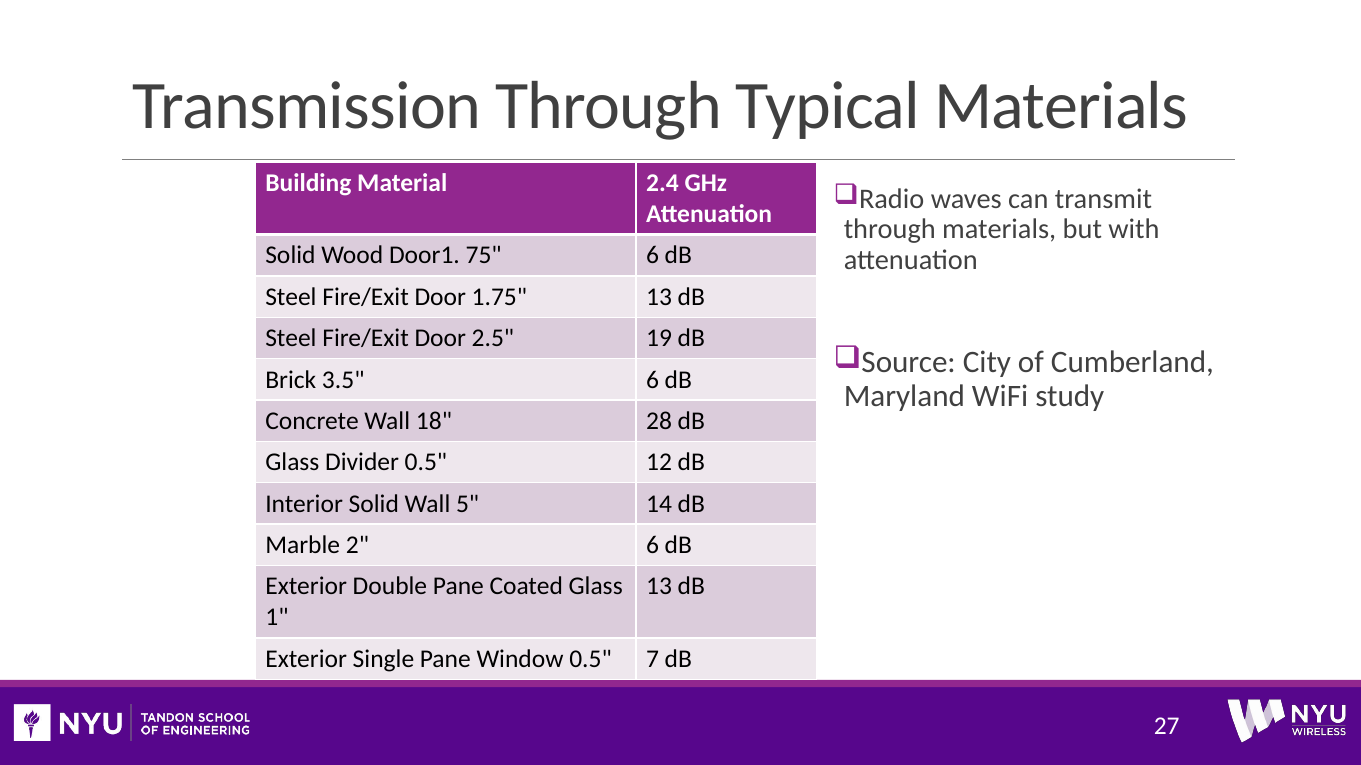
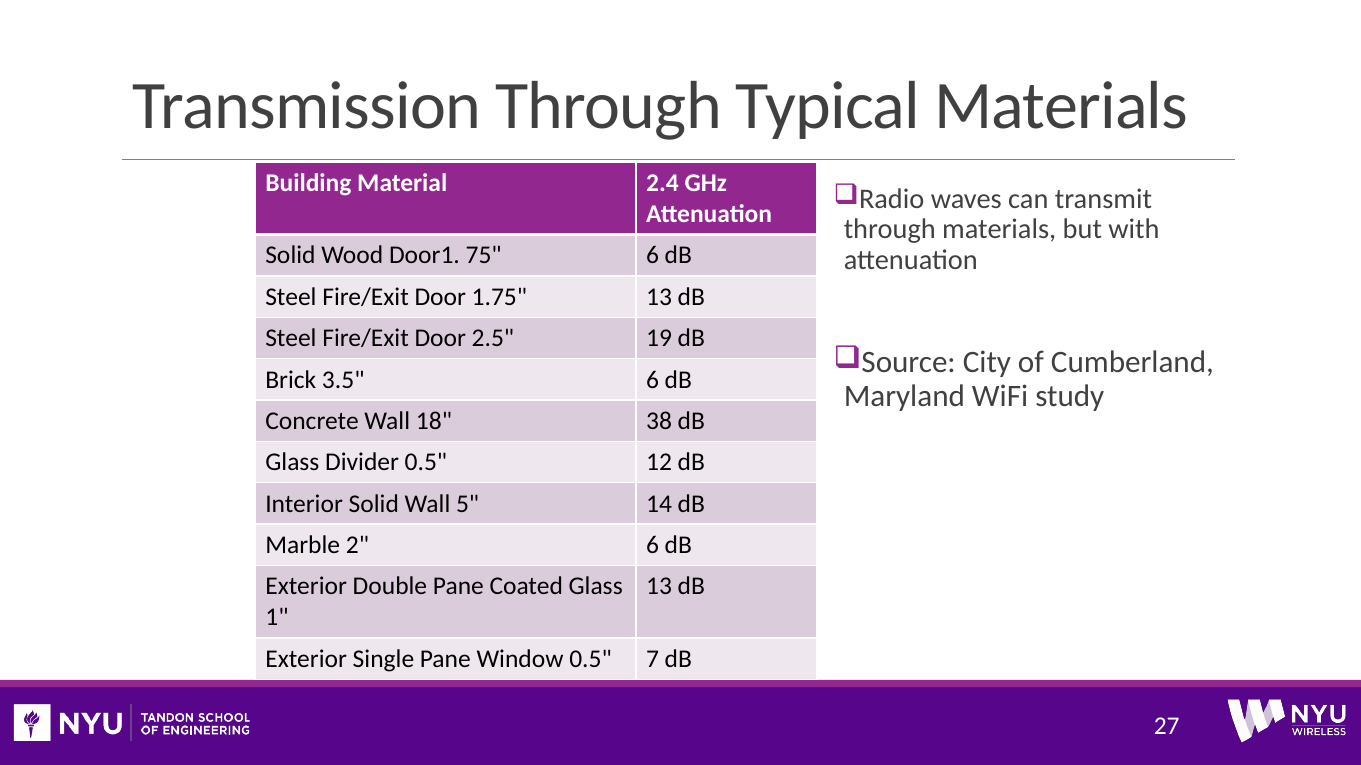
28: 28 -> 38
